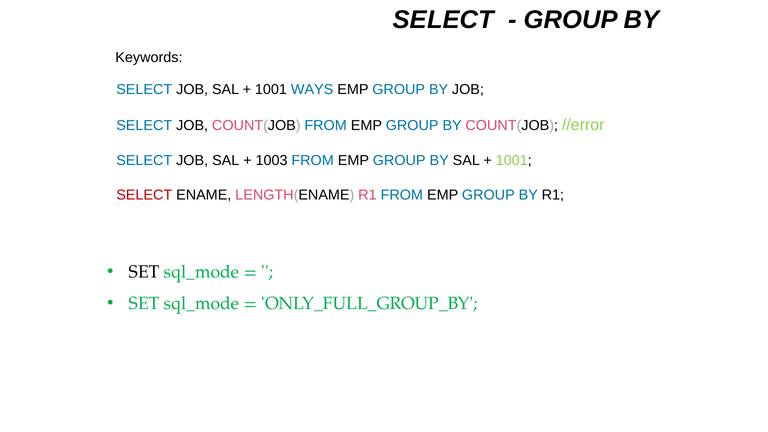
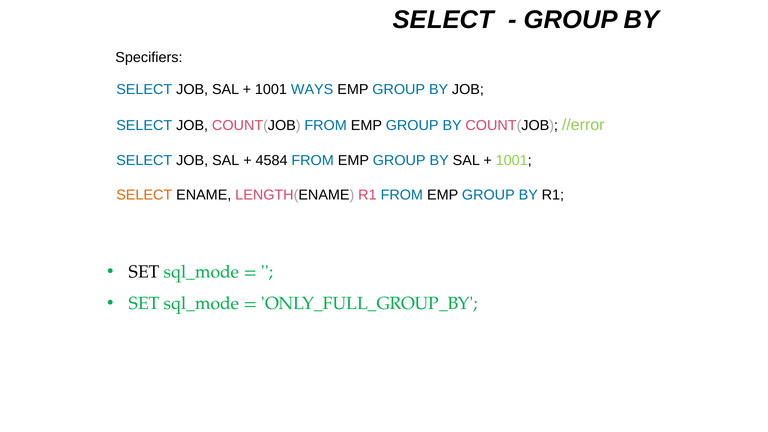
Keywords: Keywords -> Specifiers
1003: 1003 -> 4584
SELECT at (144, 195) colour: red -> orange
